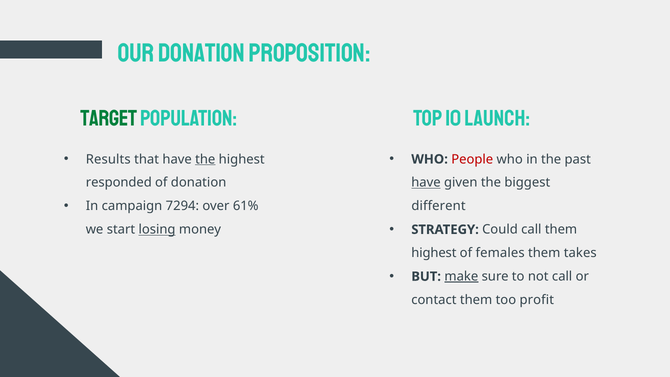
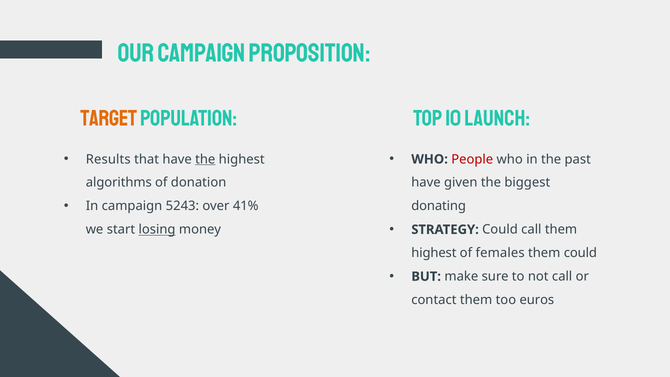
OUR DONATION: DONATION -> CAMPAIGN
Target colour: green -> orange
responded: responded -> algorithms
have at (426, 183) underline: present -> none
7294: 7294 -> 5243
61%: 61% -> 41%
different: different -> donating
them takes: takes -> could
make underline: present -> none
profit: profit -> euros
